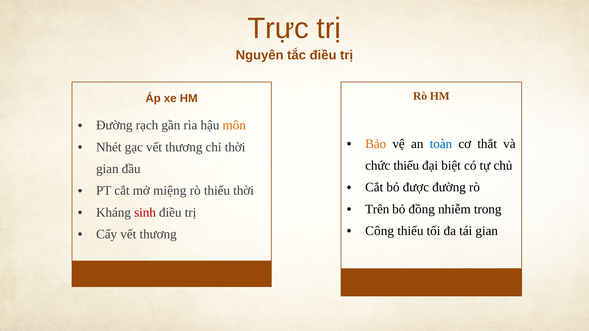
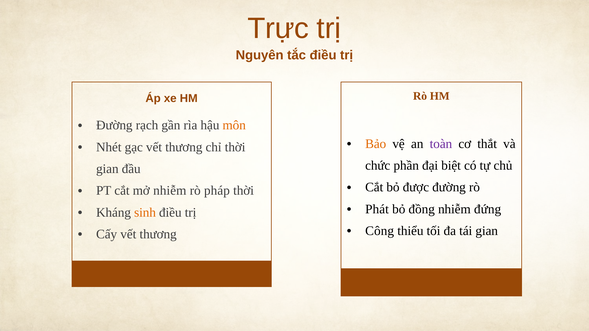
toàn colour: blue -> purple
chức thiểu: thiểu -> phần
mở miệng: miệng -> nhiễm
rò thiểu: thiểu -> pháp
Trên: Trên -> Phát
trong: trong -> đứng
sinh colour: red -> orange
